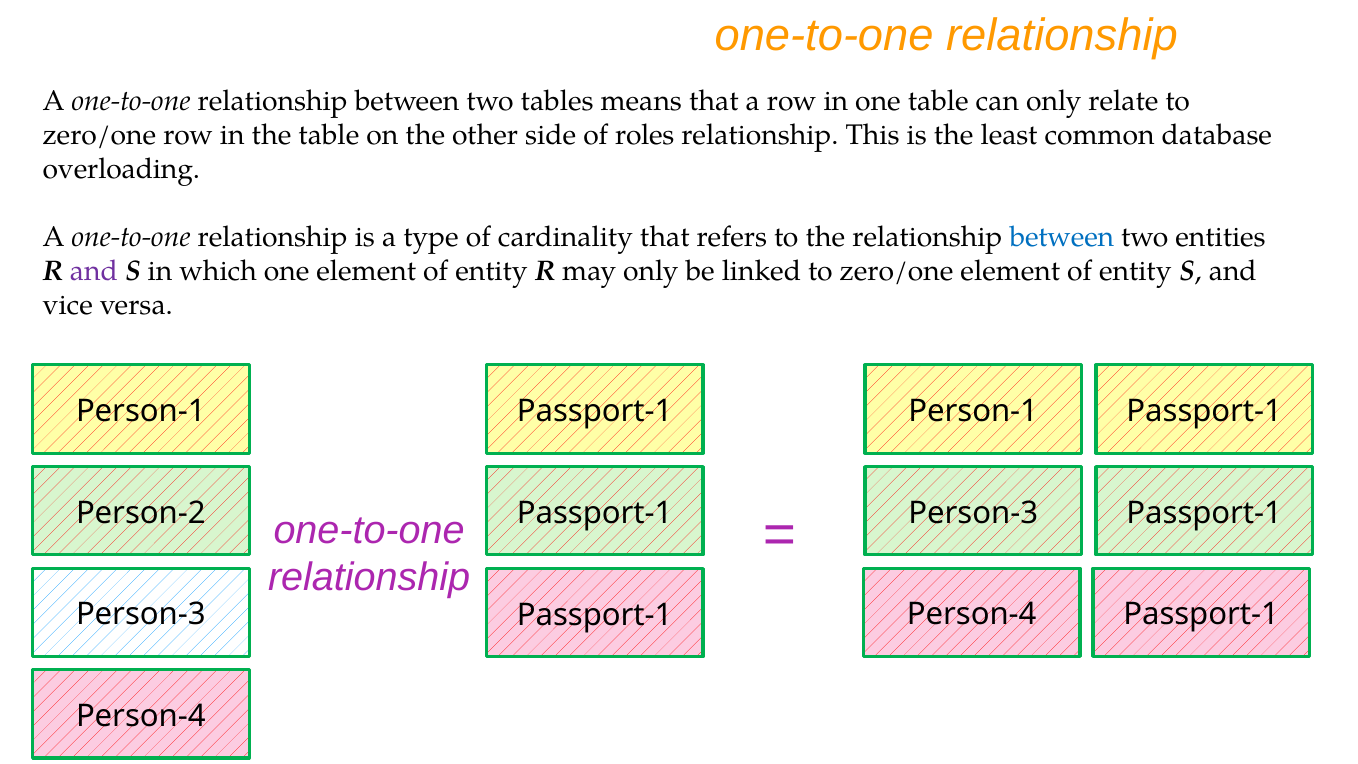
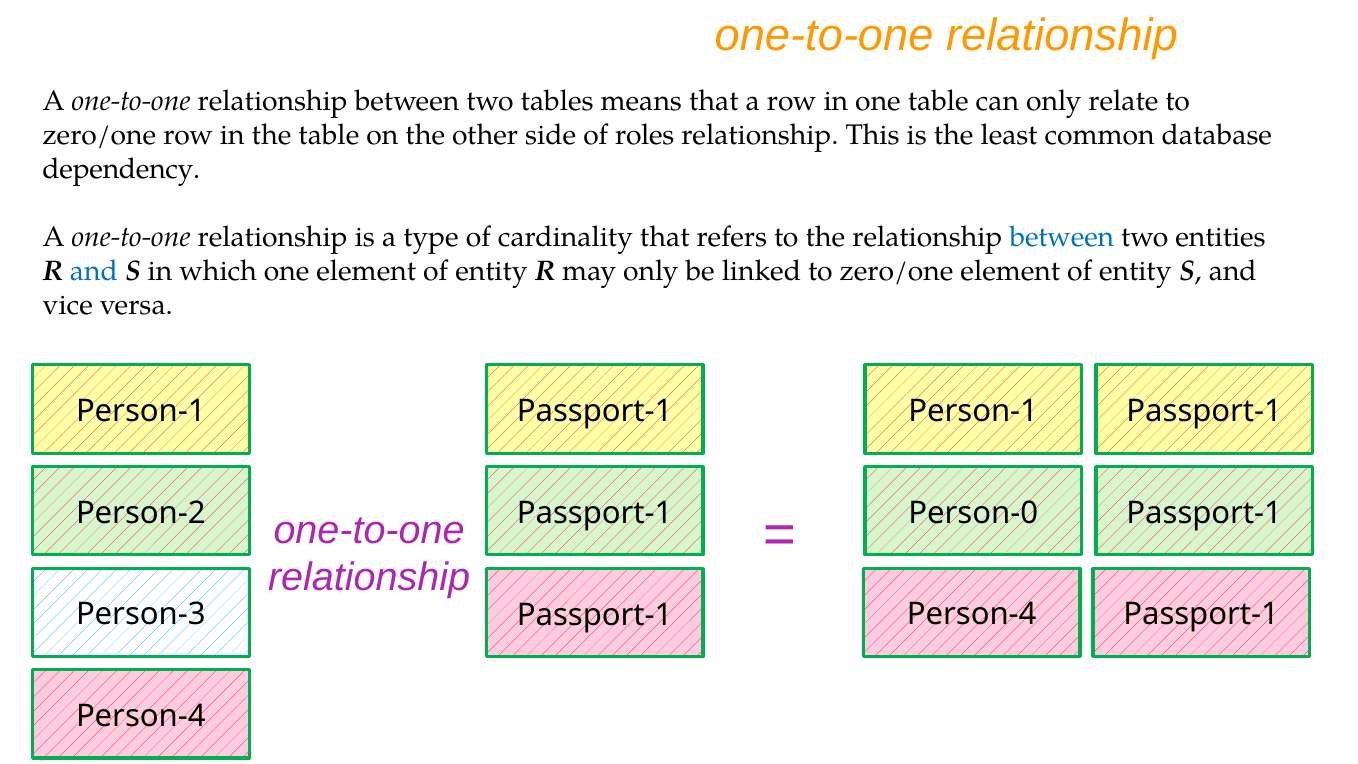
overloading: overloading -> dependency
and at (94, 271) colour: purple -> blue
Person-2 Passport-1 Person-3: Person-3 -> Person-0
